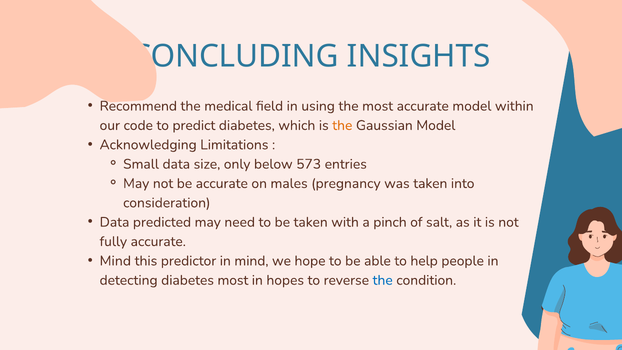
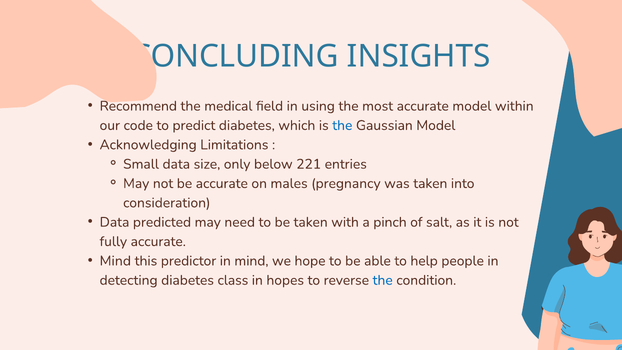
the at (342, 125) colour: orange -> blue
573: 573 -> 221
diabetes most: most -> class
